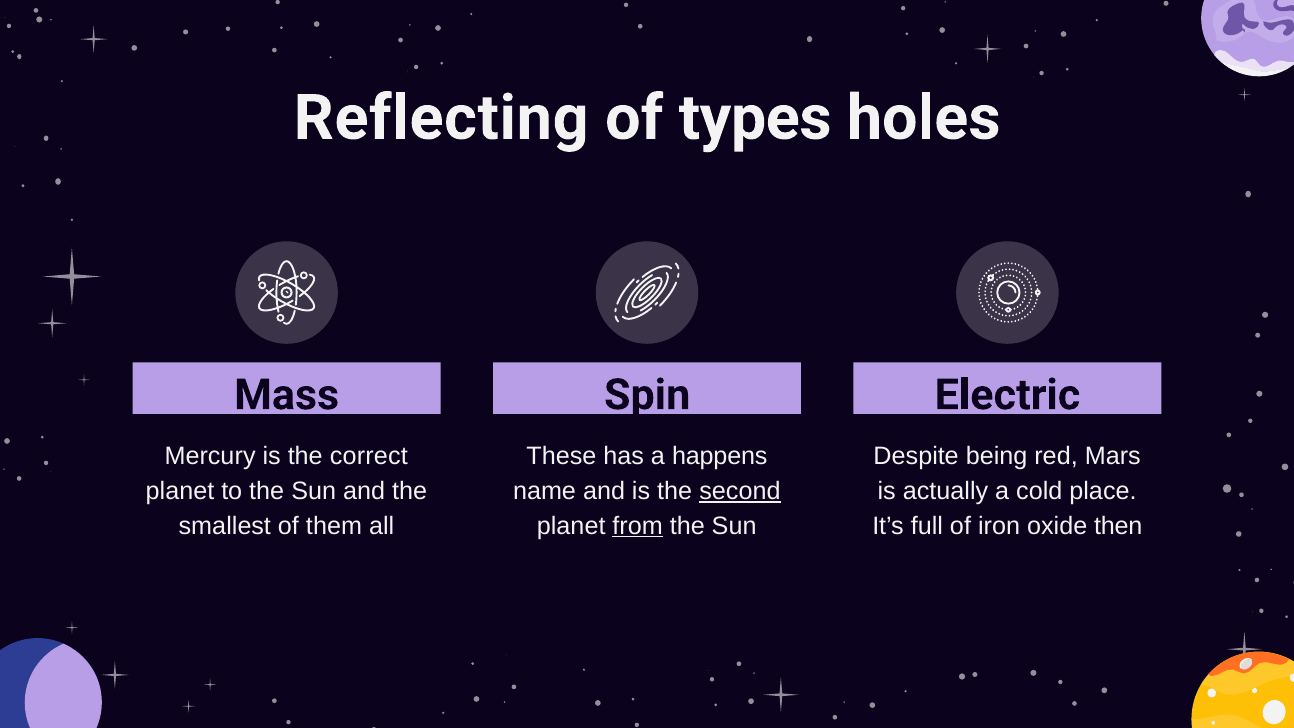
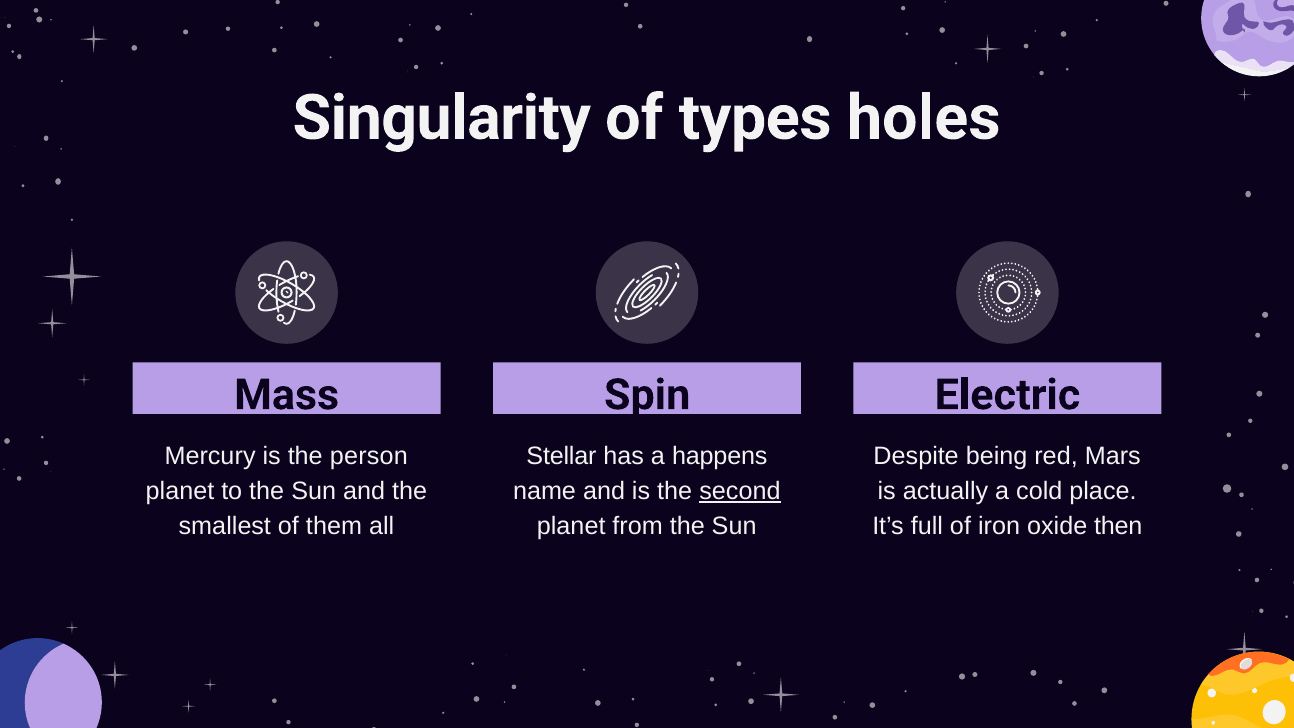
Reflecting: Reflecting -> Singularity
correct: correct -> person
These: These -> Stellar
from underline: present -> none
